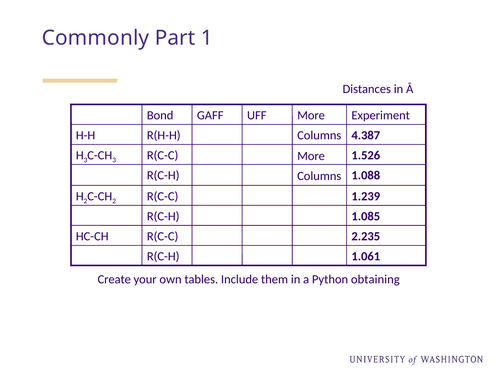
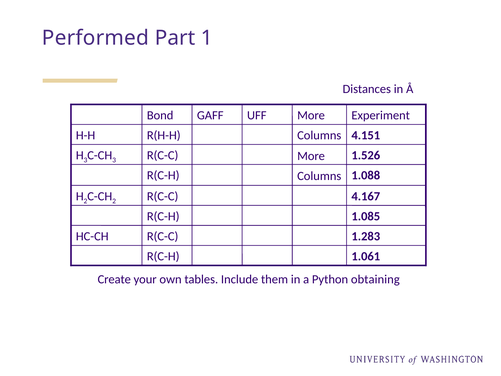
Commonly: Commonly -> Performed
4.387: 4.387 -> 4.151
1.239: 1.239 -> 4.167
2.235: 2.235 -> 1.283
